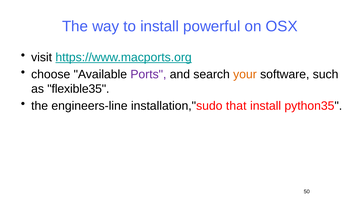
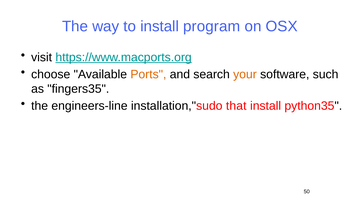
powerful: powerful -> program
Ports colour: purple -> orange
flexible35: flexible35 -> fingers35
